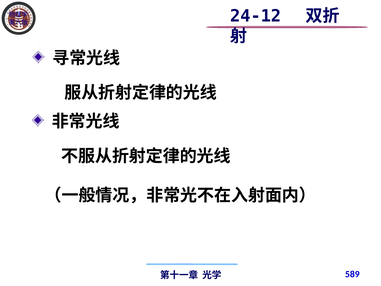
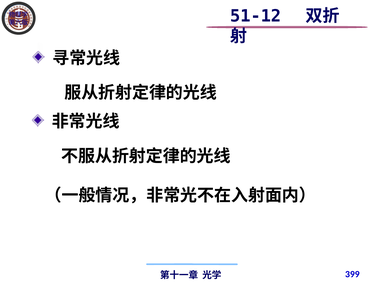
24-12: 24-12 -> 51-12
589: 589 -> 399
